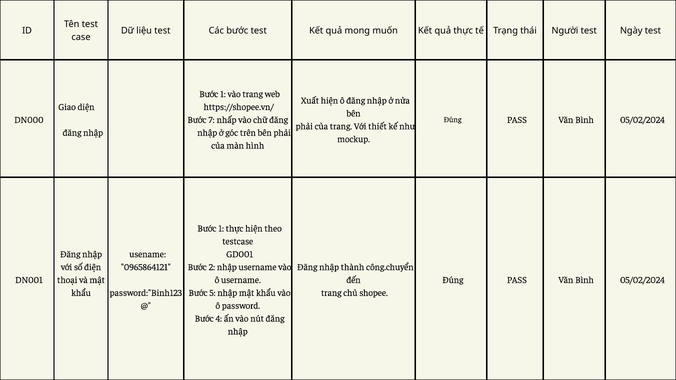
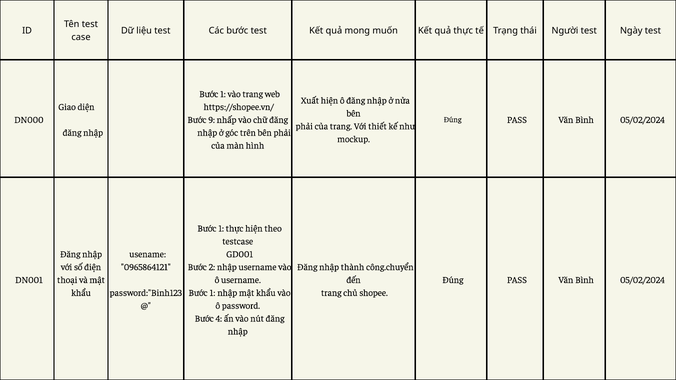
7: 7 -> 9
5 at (213, 293): 5 -> 1
